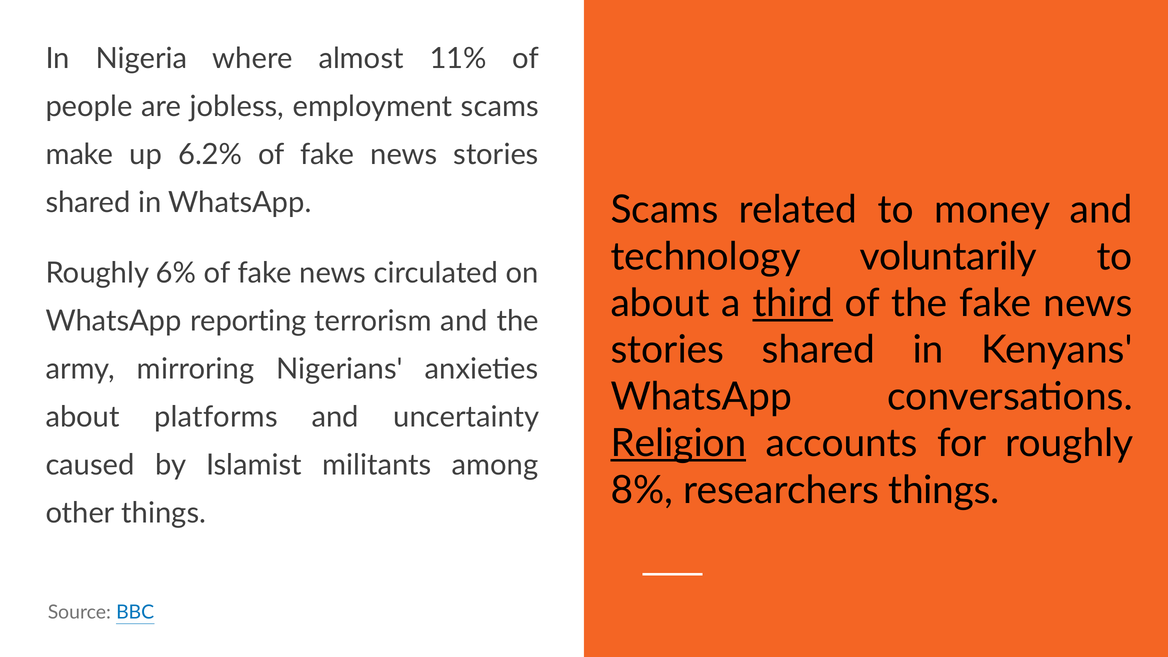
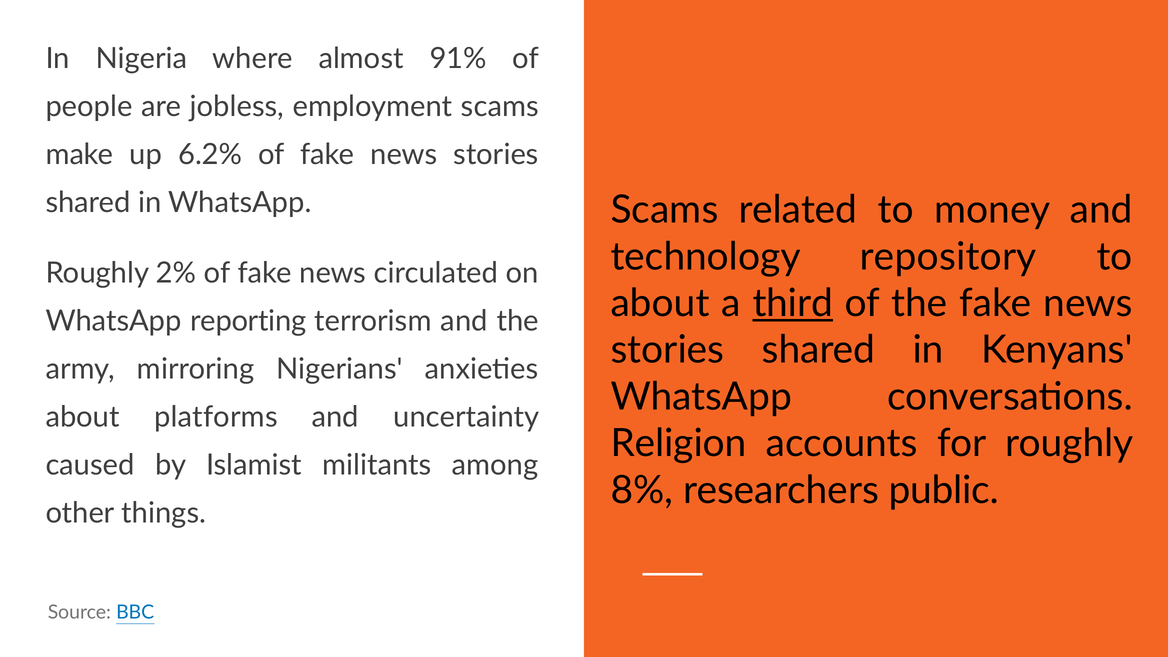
11%: 11% -> 91%
voluntarily: voluntarily -> repository
6%: 6% -> 2%
Religion underline: present -> none
researchers things: things -> public
